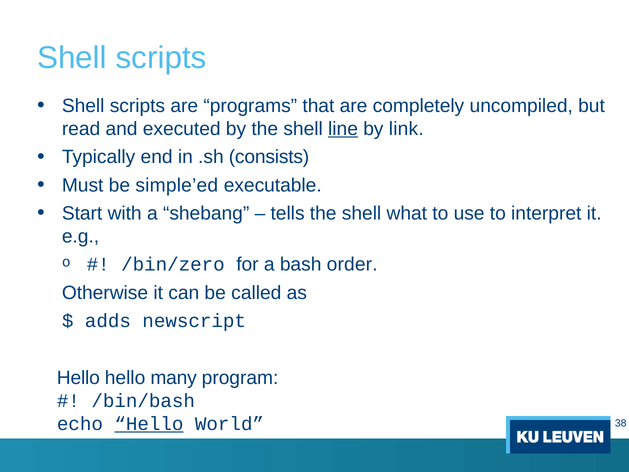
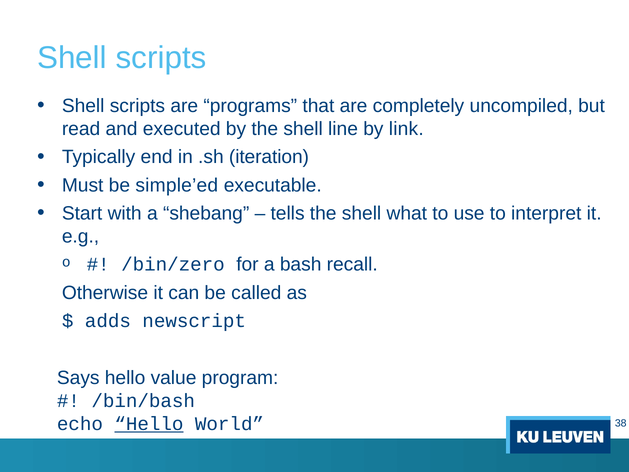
line underline: present -> none
consists: consists -> iteration
order: order -> recall
Hello at (78, 378): Hello -> Says
many: many -> value
